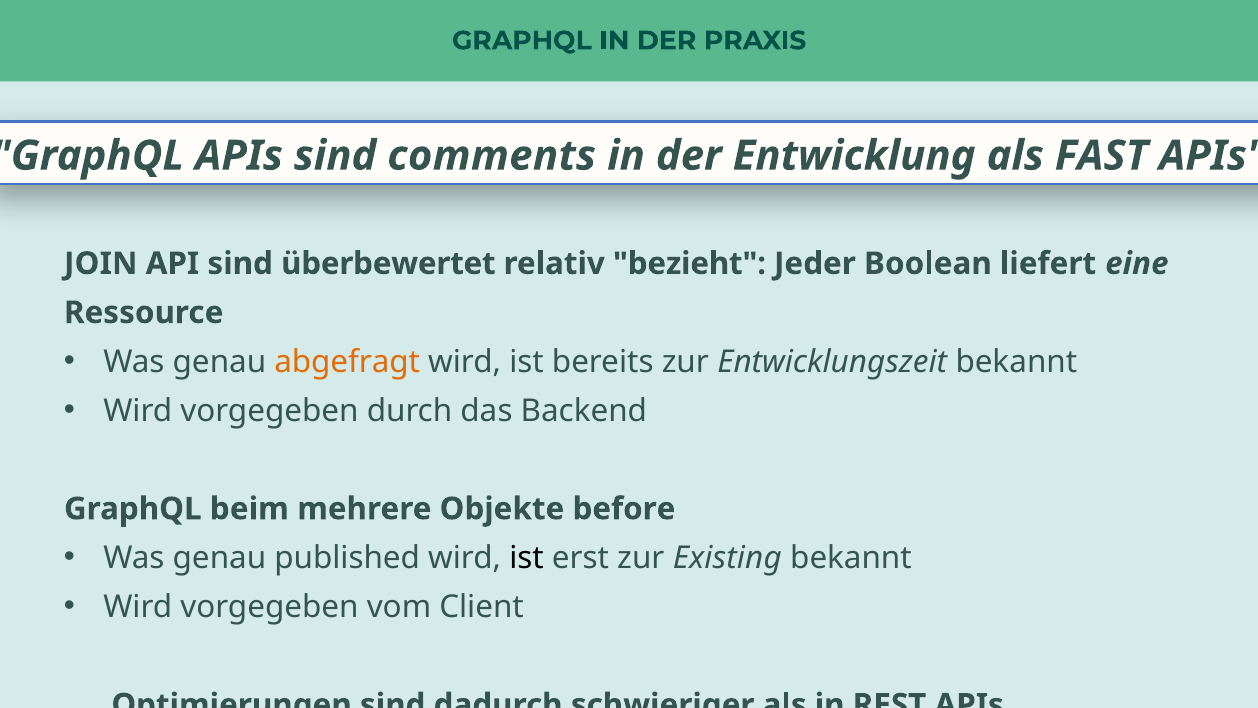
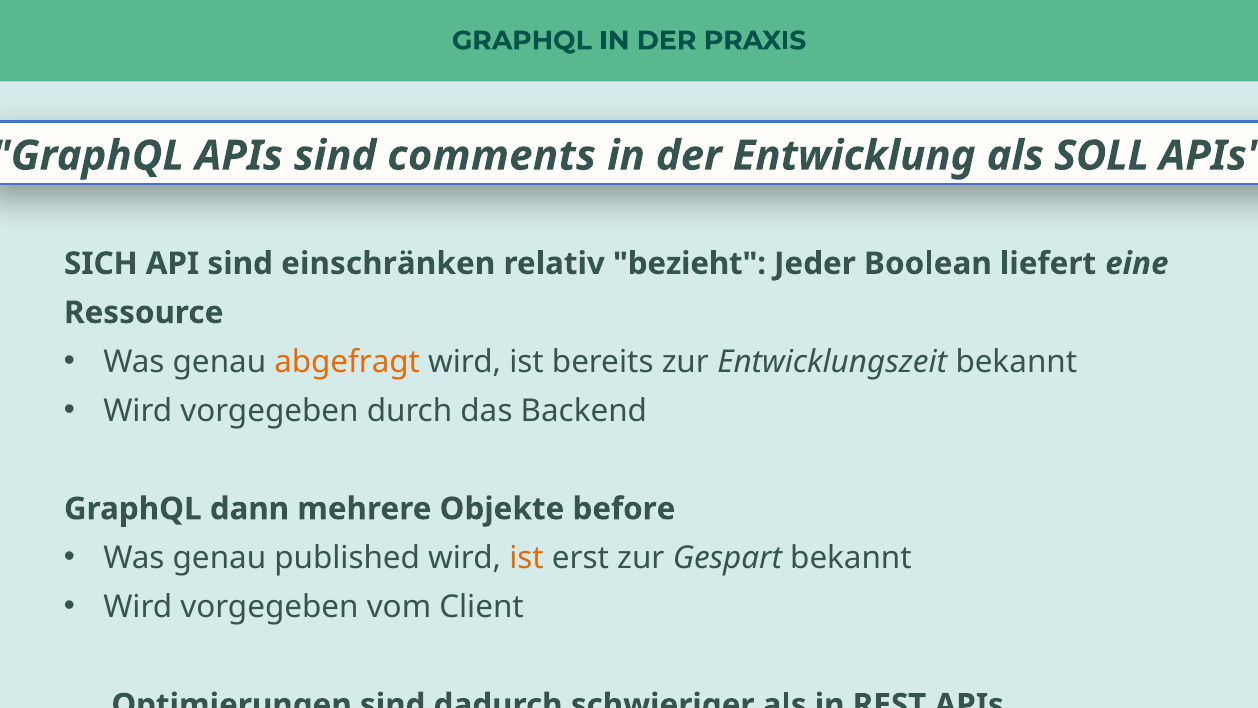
FAST: FAST -> SOLL
JOIN: JOIN -> SICH
überbewertet: überbewertet -> einschränken
beim: beim -> dann
ist at (526, 558) colour: black -> orange
Existing: Existing -> Gespart
